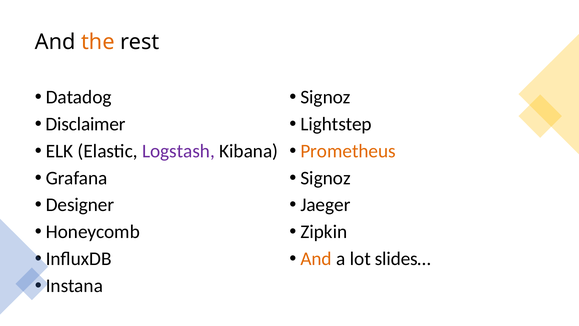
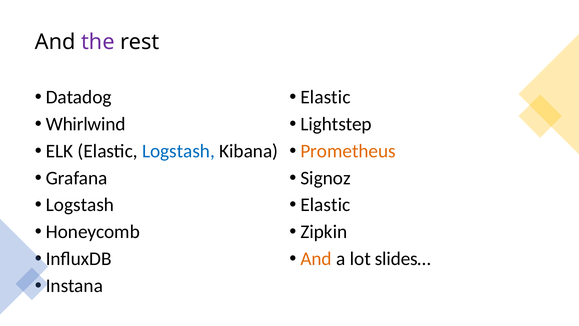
the colour: orange -> purple
Signoz at (325, 97): Signoz -> Elastic
Disclaimer: Disclaimer -> Whirlwind
Logstash at (178, 151) colour: purple -> blue
Designer at (80, 205): Designer -> Logstash
Jaeger at (325, 205): Jaeger -> Elastic
